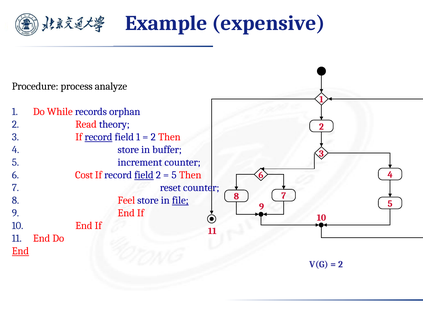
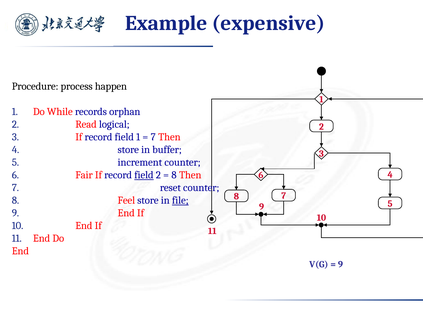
analyze: analyze -> happen
theory: theory -> logical
record at (98, 137) underline: present -> none
2 at (153, 137): 2 -> 7
Cost: Cost -> Fair
5 at (174, 175): 5 -> 8
End at (20, 251) underline: present -> none
2 at (341, 265): 2 -> 9
